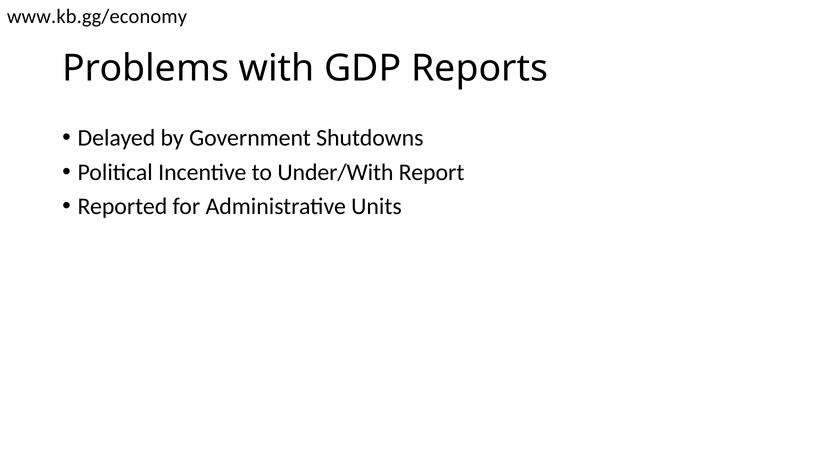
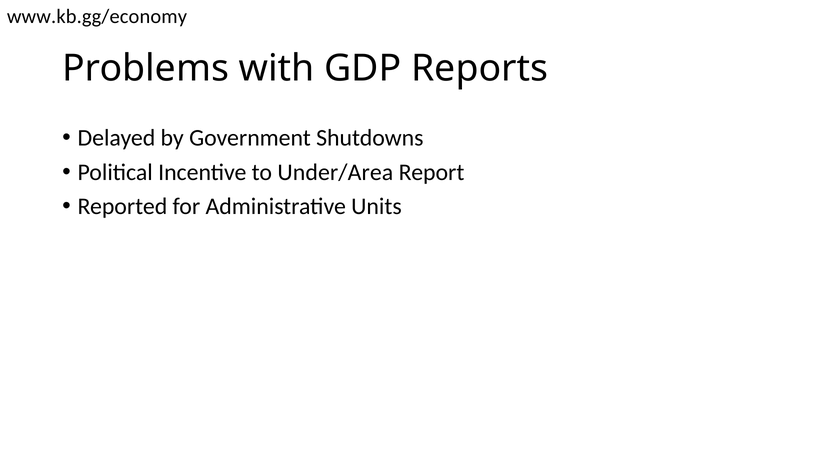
Under/With: Under/With -> Under/Area
